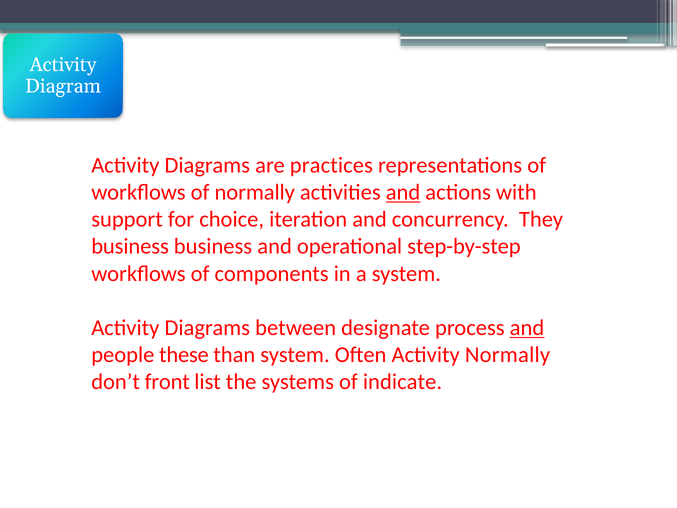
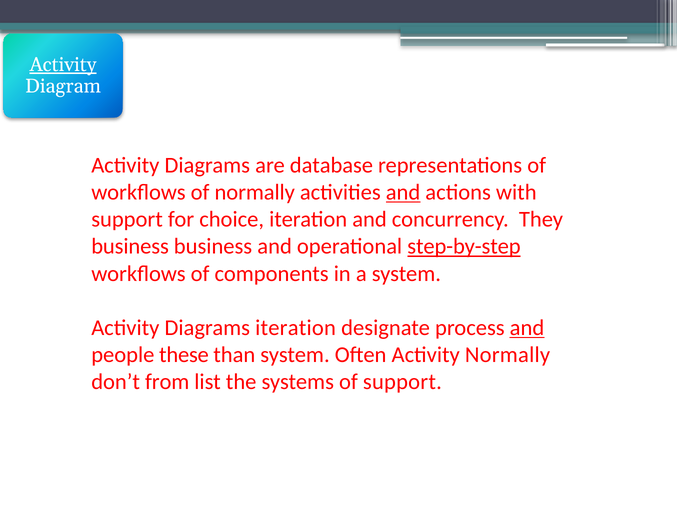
Activity at (63, 65) underline: none -> present
practices: practices -> database
step-by-step underline: none -> present
Diagrams between: between -> iteration
front: front -> from
of indicate: indicate -> support
